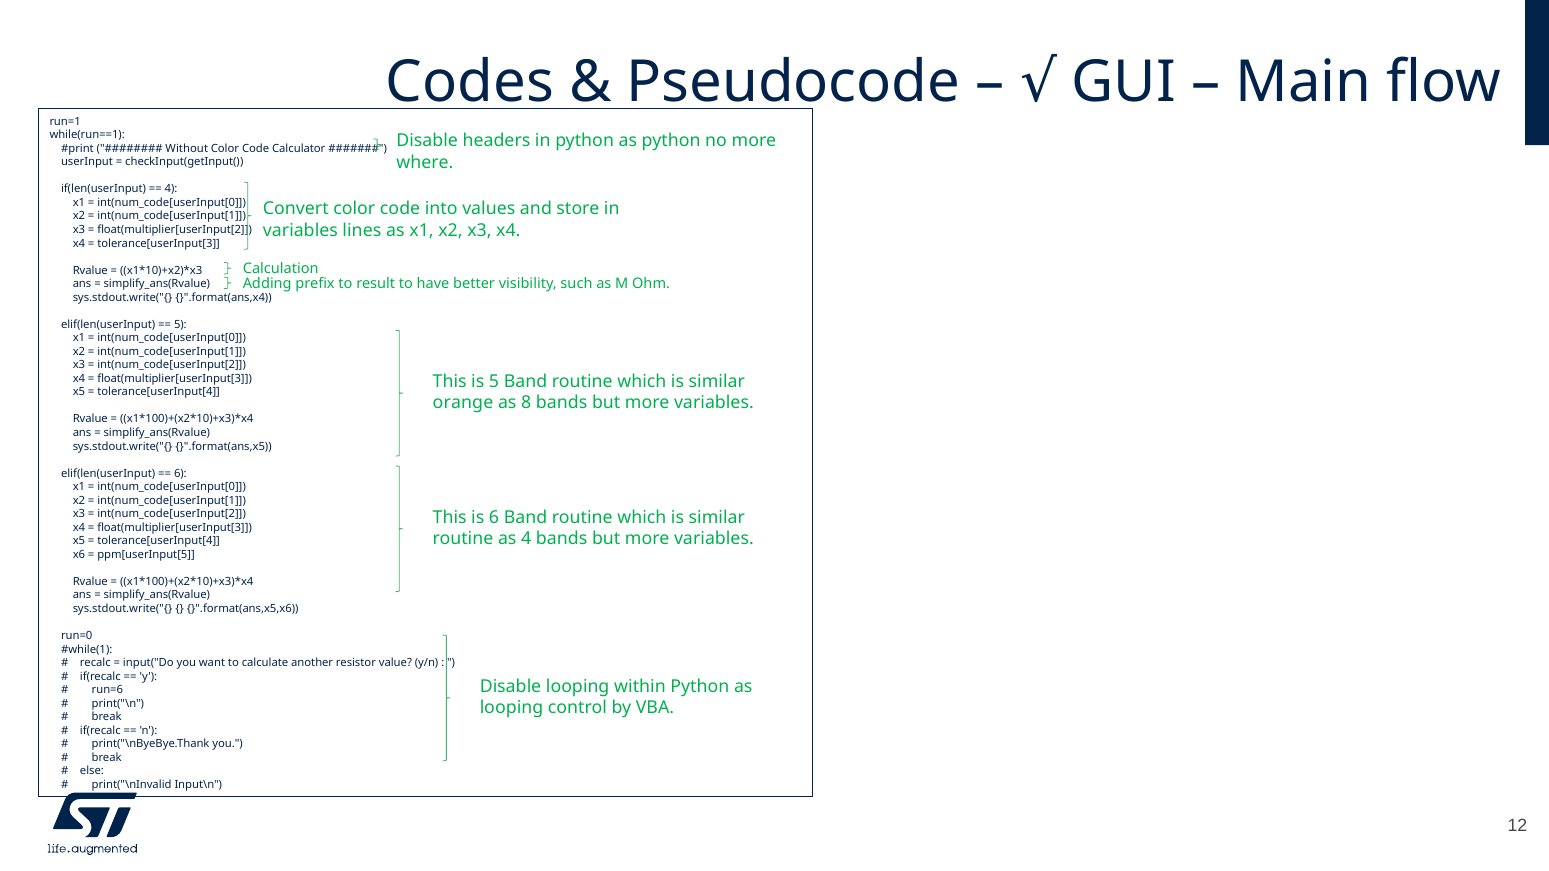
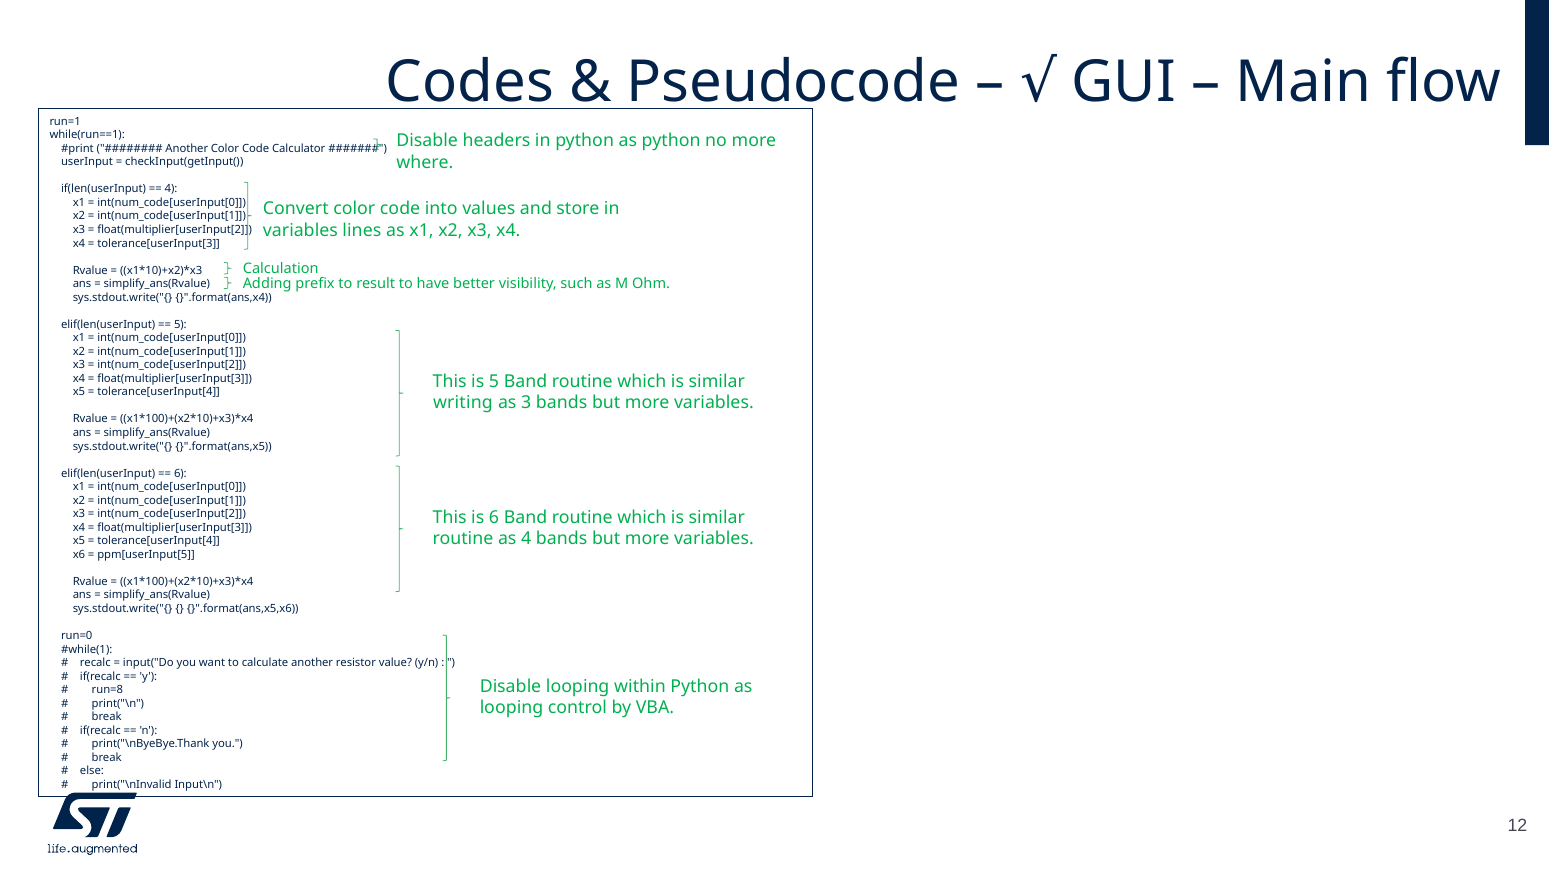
Without at (187, 149): Without -> Another
orange: orange -> writing
8: 8 -> 3
run=6: run=6 -> run=8
